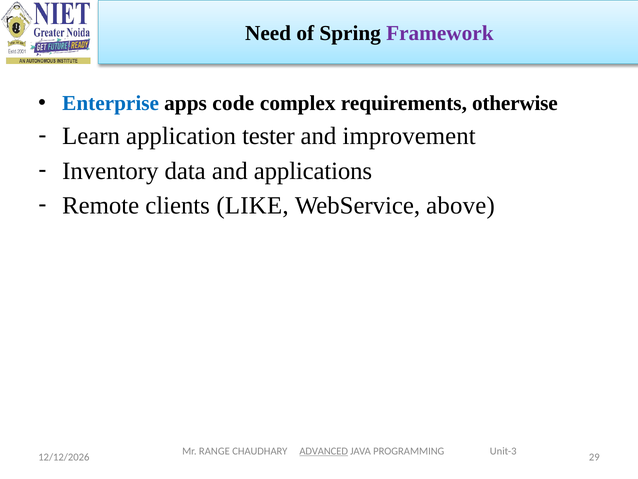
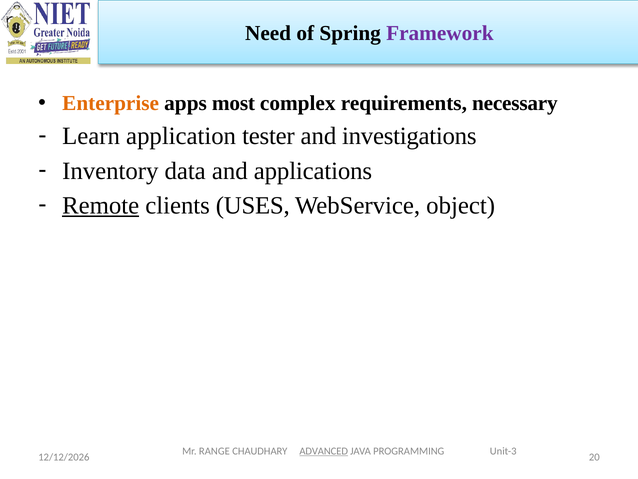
Enterprise colour: blue -> orange
code: code -> most
otherwise: otherwise -> necessary
improvement: improvement -> investigations
Remote underline: none -> present
LIKE: LIKE -> USES
above: above -> object
29: 29 -> 20
